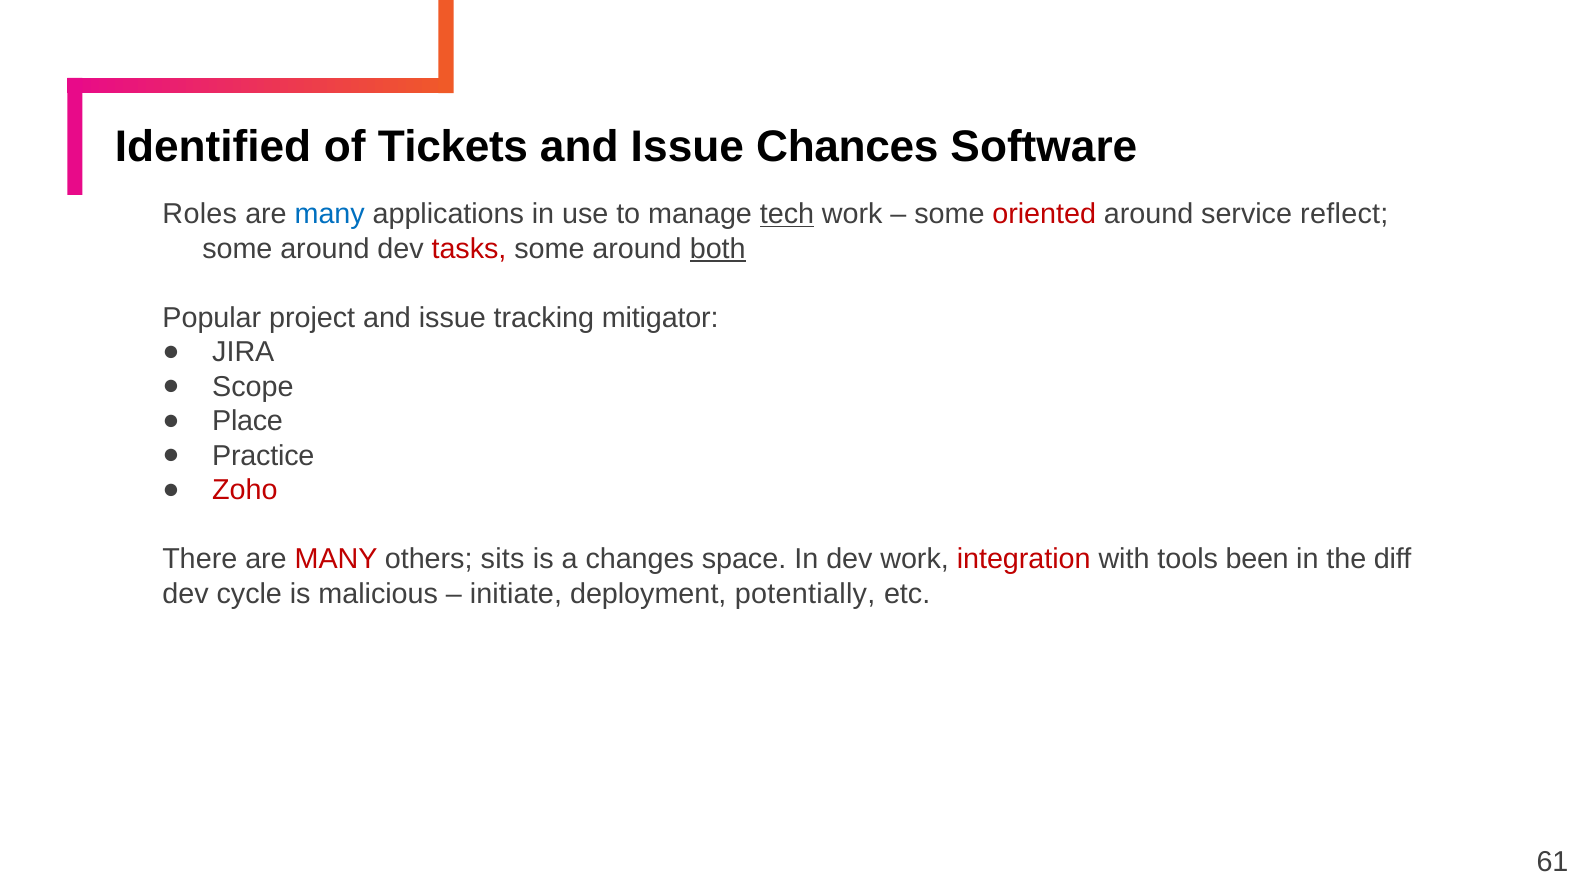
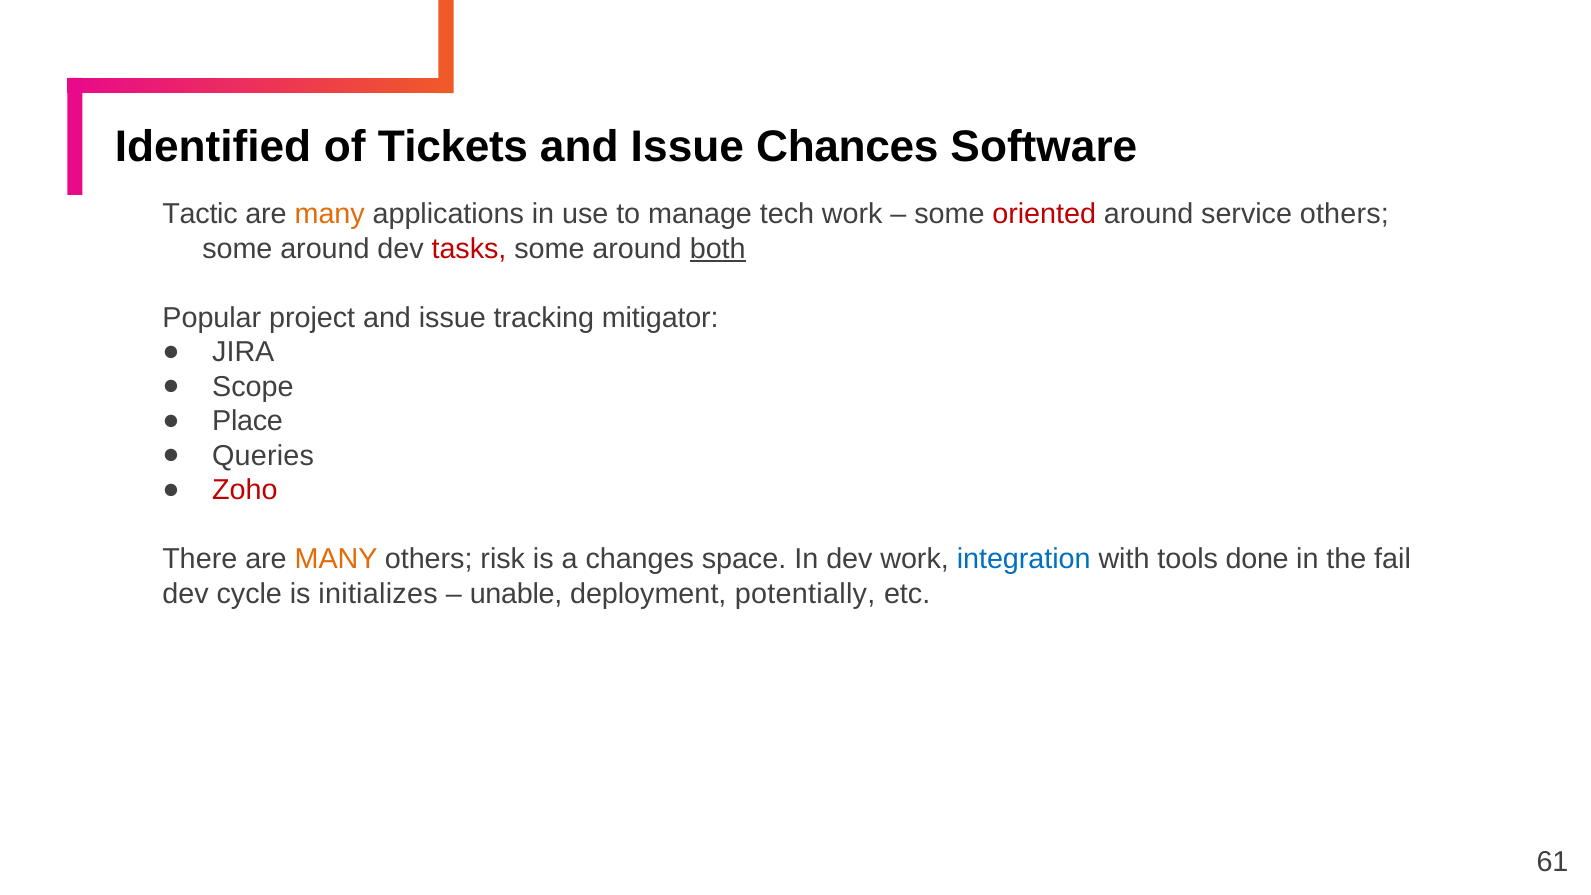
Roles: Roles -> Tactic
many at (330, 214) colour: blue -> orange
tech underline: present -> none
service reflect: reflect -> others
Practice: Practice -> Queries
MANY at (336, 559) colour: red -> orange
sits: sits -> risk
integration colour: red -> blue
been: been -> done
diff: diff -> fail
malicious: malicious -> initializes
initiate: initiate -> unable
